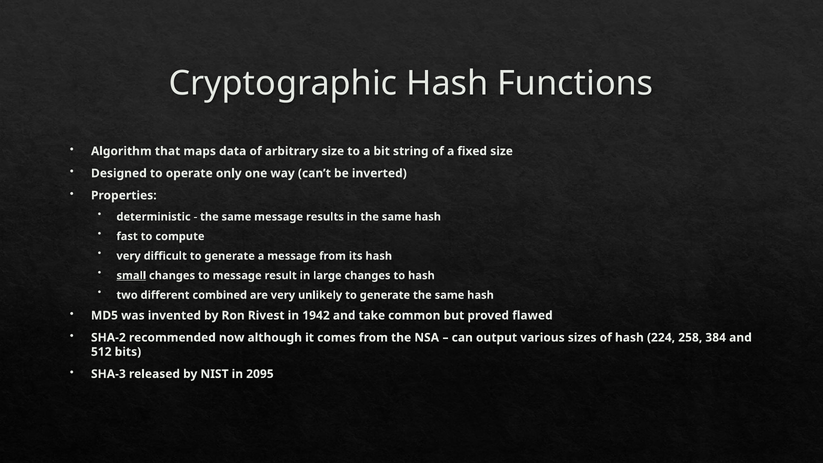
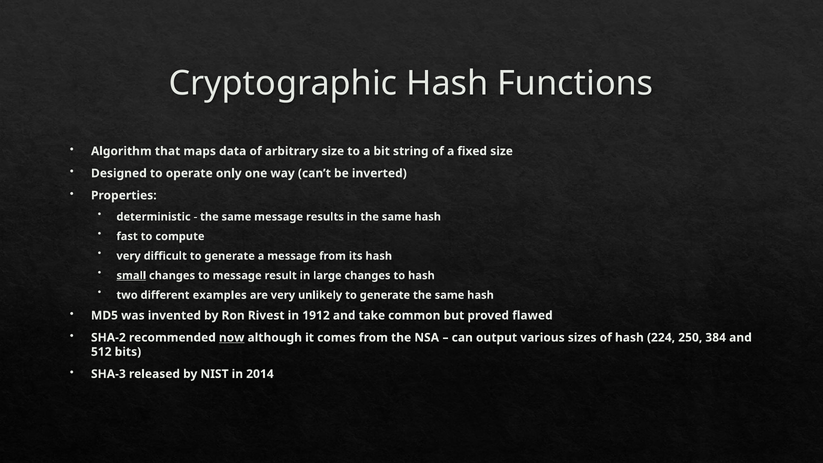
combined: combined -> examples
1942: 1942 -> 1912
now underline: none -> present
258: 258 -> 250
2095: 2095 -> 2014
